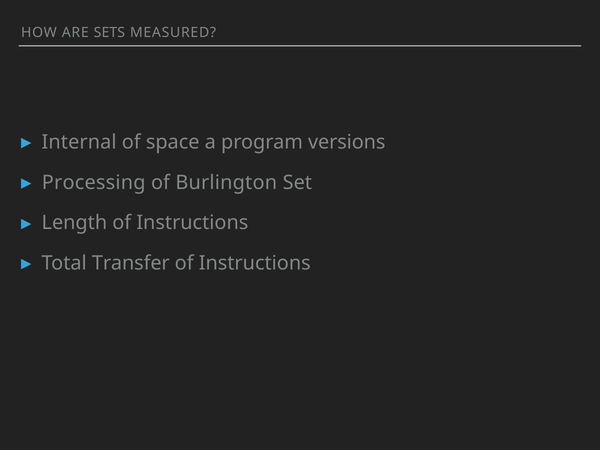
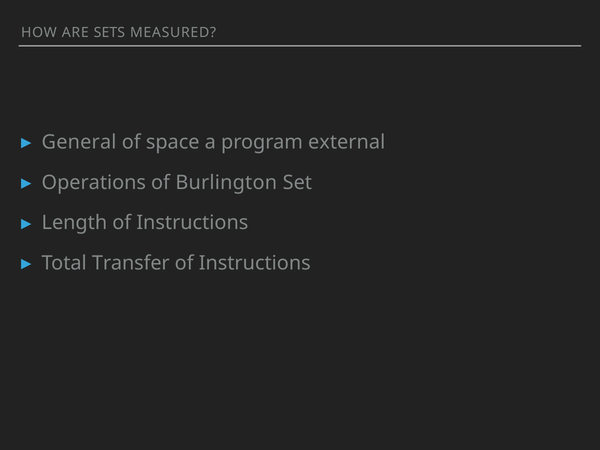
Internal: Internal -> General
versions: versions -> external
Processing: Processing -> Operations
